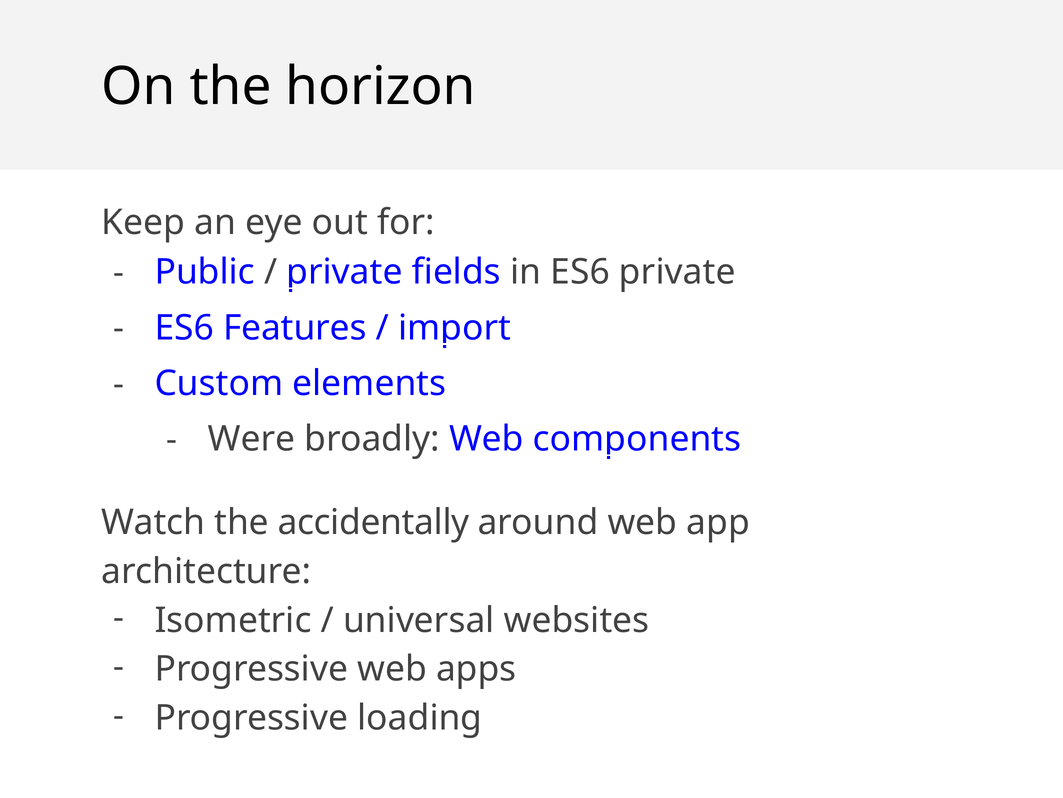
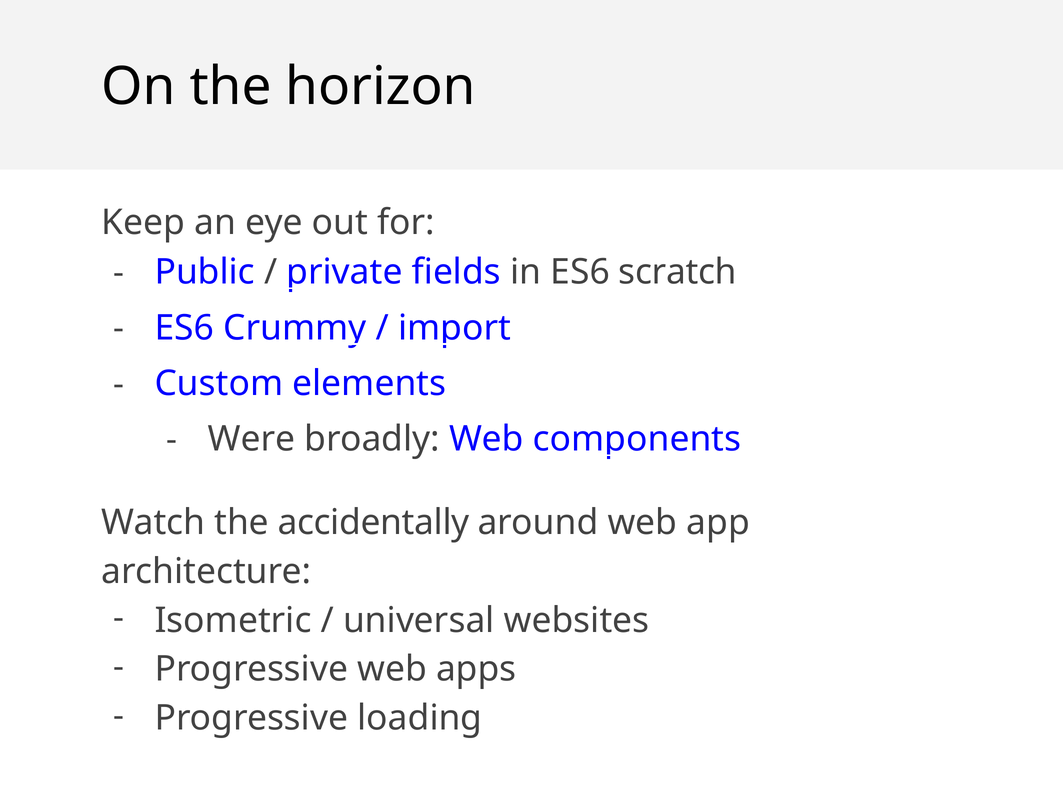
ES6 private: private -> scratch
Features: Features -> Crummy
